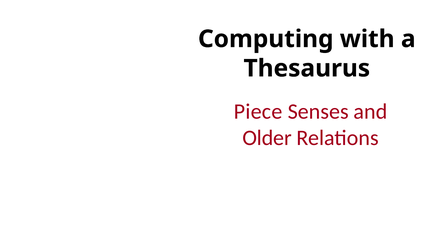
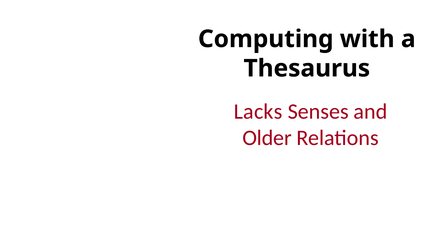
Piece: Piece -> Lacks
